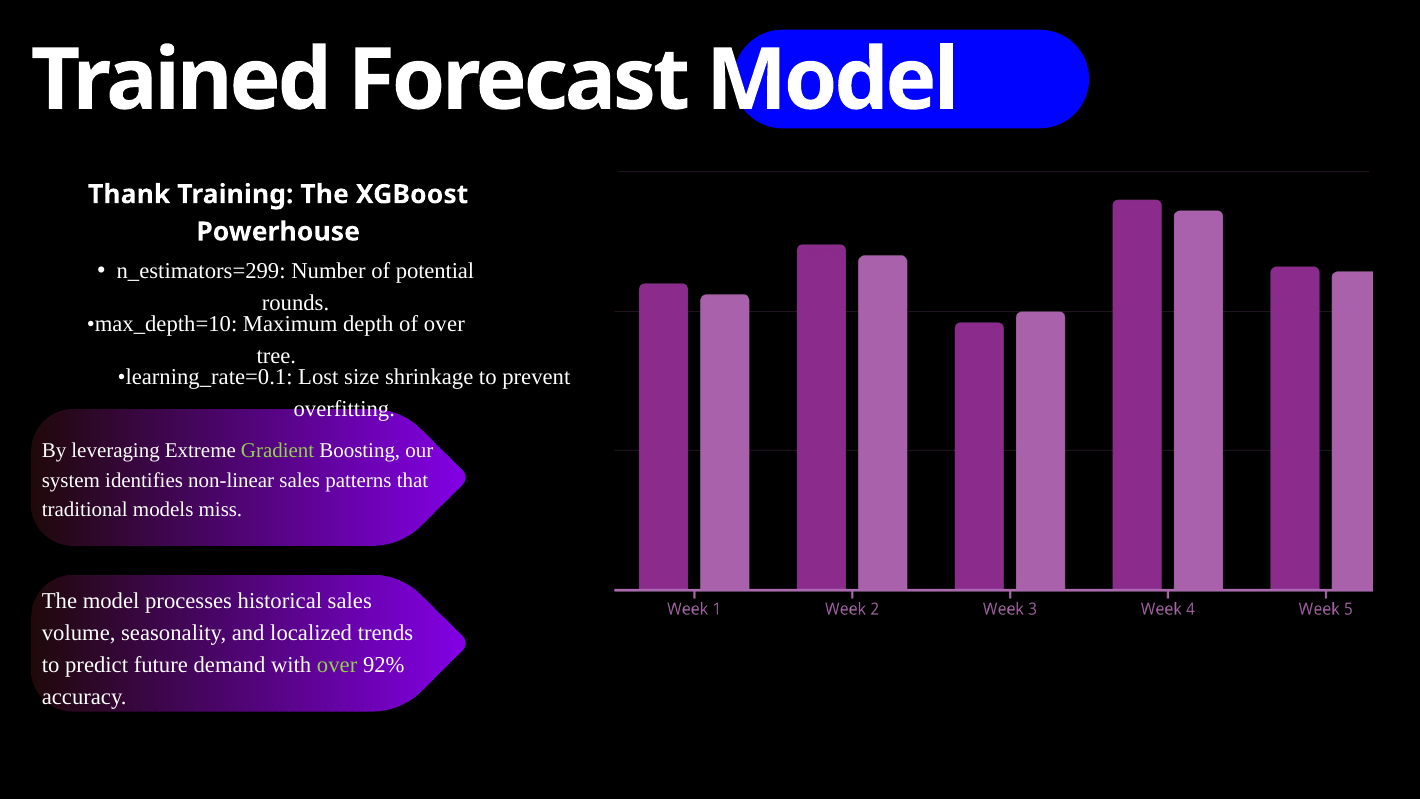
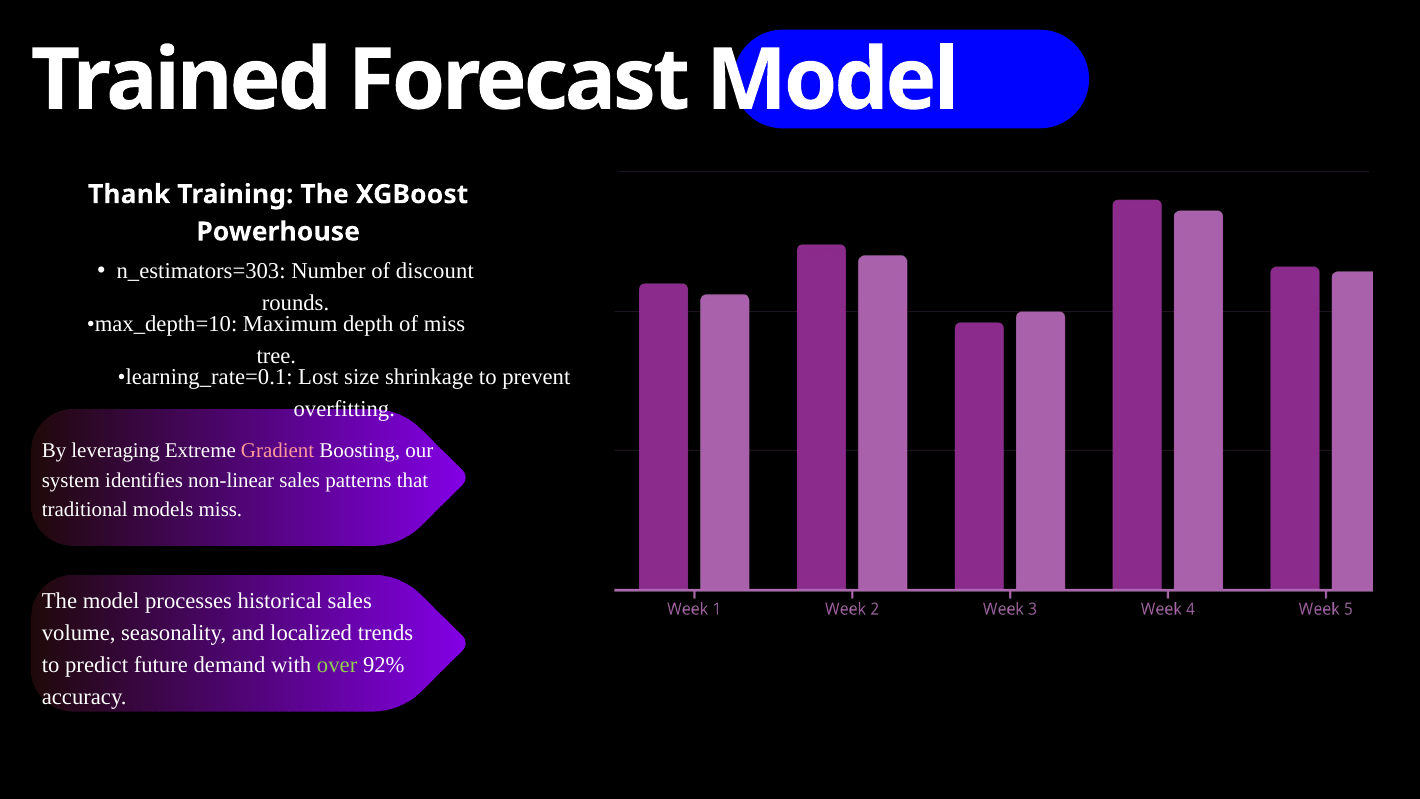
n_estimators=299: n_estimators=299 -> n_estimators=303
potential: potential -> discount
of over: over -> miss
Gradient colour: light green -> pink
